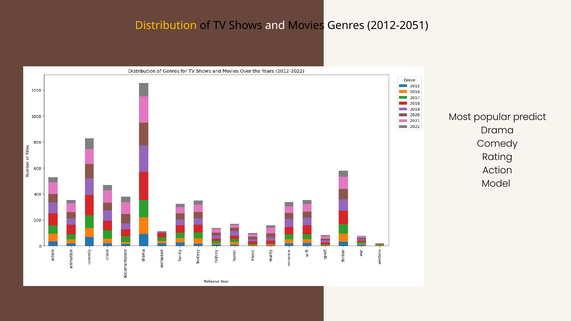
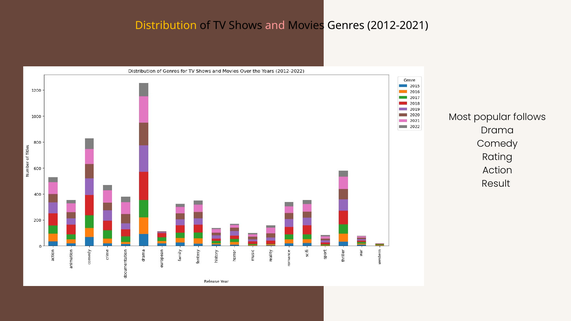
and colour: white -> pink
2012-2051: 2012-2051 -> 2012-2021
predict: predict -> follows
Model: Model -> Result
